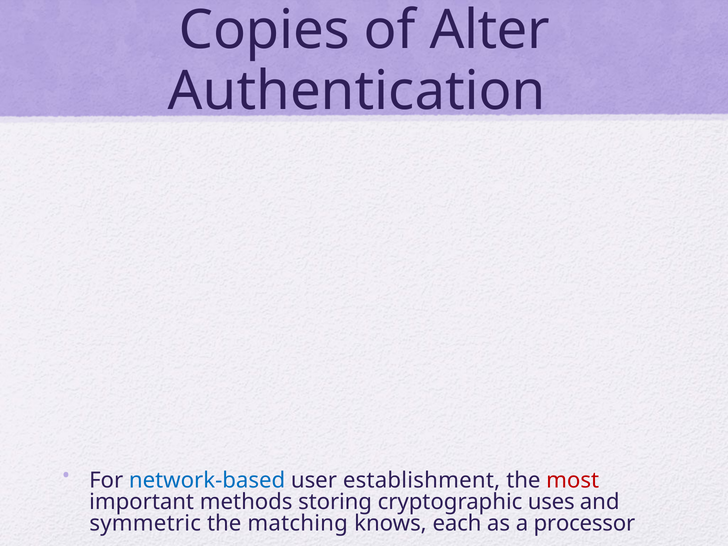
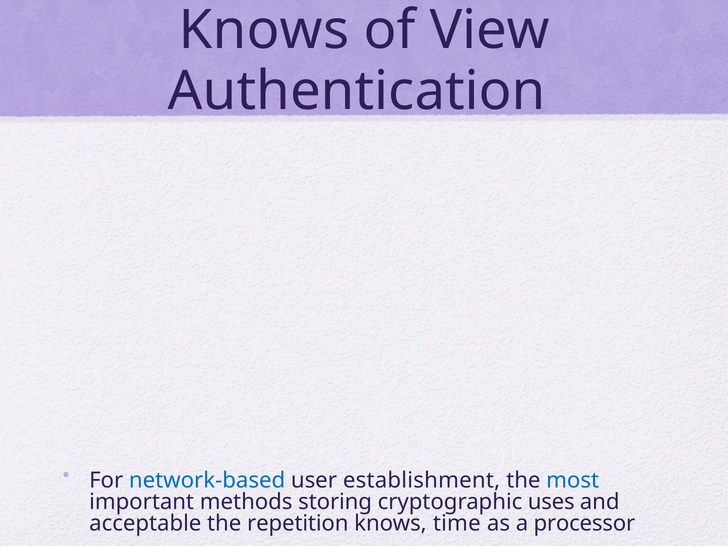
Copies at (264, 30): Copies -> Knows
Alter: Alter -> View
most colour: red -> blue
symmetric: symmetric -> acceptable
matching: matching -> repetition
each: each -> time
